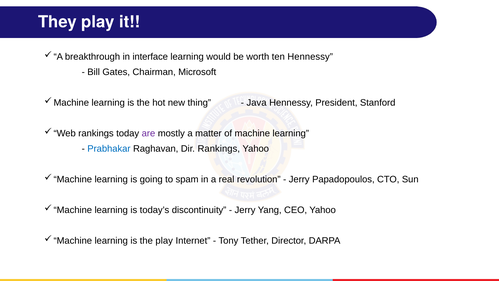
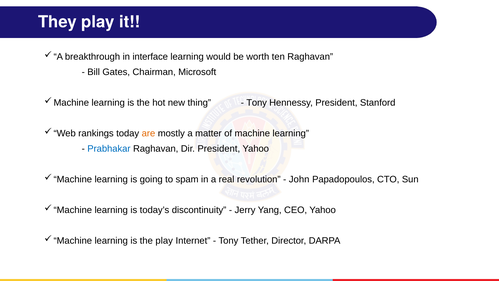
ten Hennessy: Hennessy -> Raghavan
Java at (257, 103): Java -> Tony
are colour: purple -> orange
Dir Rankings: Rankings -> President
Jerry at (299, 179): Jerry -> John
